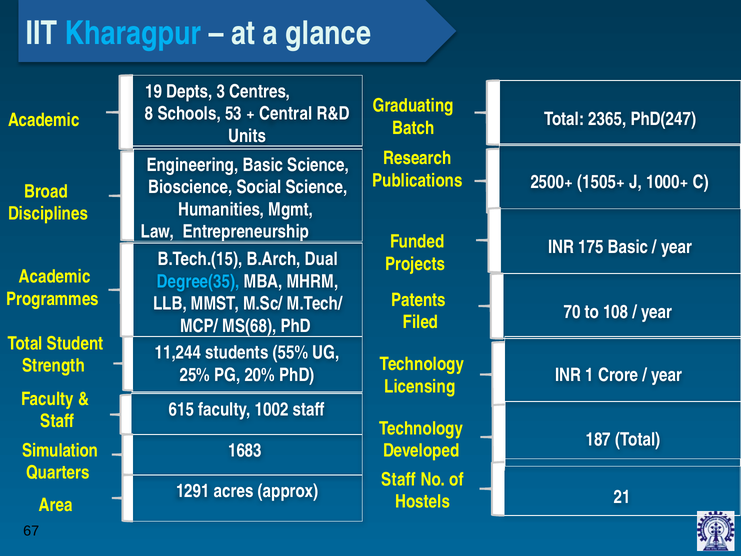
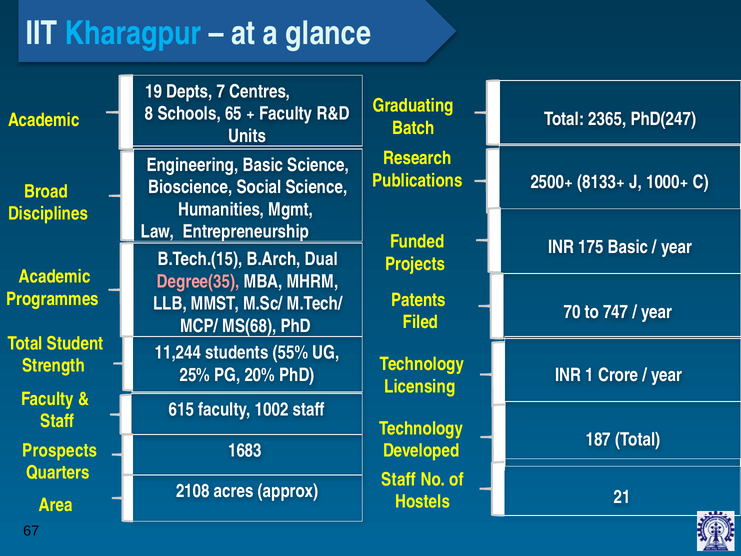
3: 3 -> 7
53: 53 -> 65
Central at (286, 114): Central -> Faculty
1505+: 1505+ -> 8133+
Degree(35 colour: light blue -> pink
108: 108 -> 747
Simulation: Simulation -> Prospects
1291: 1291 -> 2108
